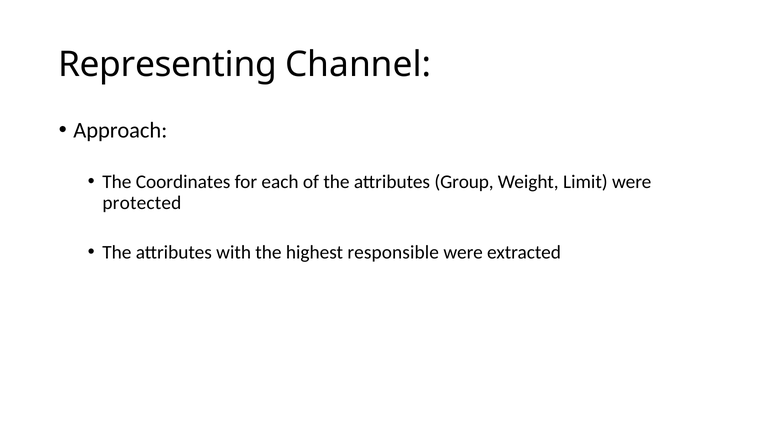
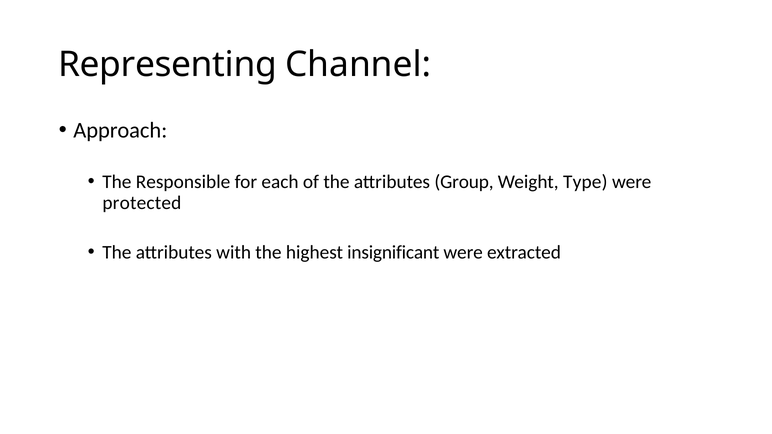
Coordinates: Coordinates -> Responsible
Limit: Limit -> Type
responsible: responsible -> insignificant
